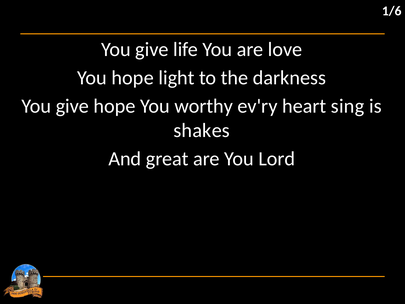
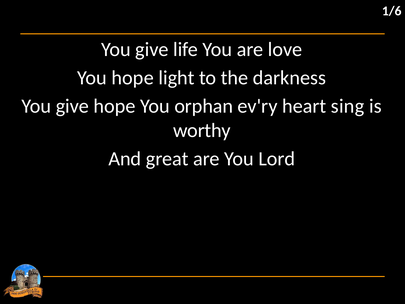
worthy: worthy -> orphan
shakes: shakes -> worthy
